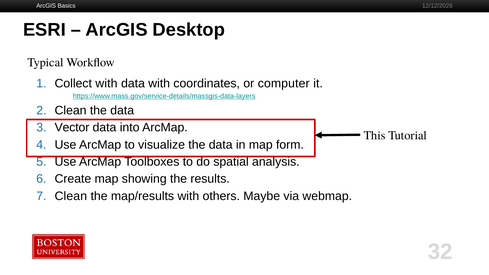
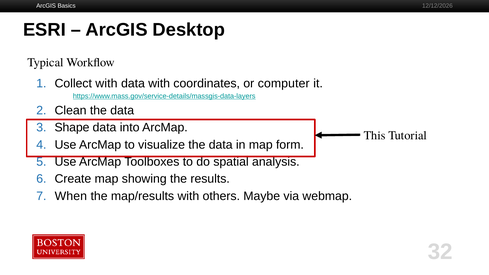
Vector: Vector -> Shape
Clean at (71, 196): Clean -> When
